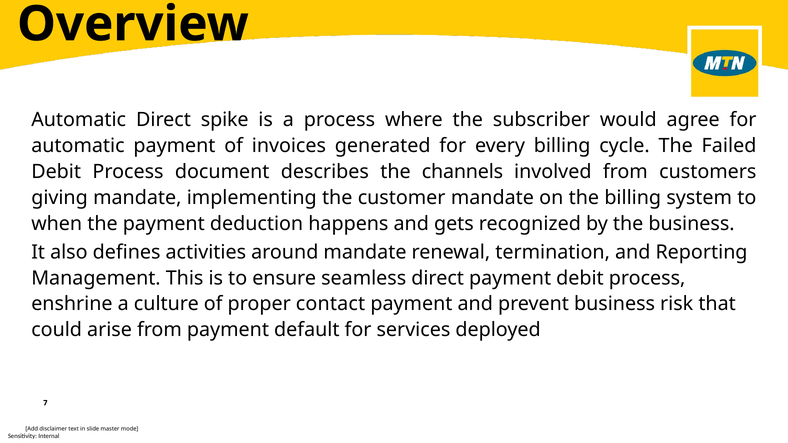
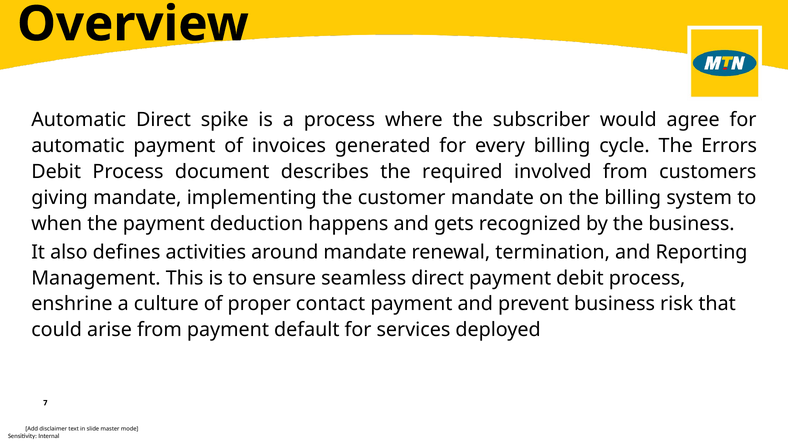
Failed: Failed -> Errors
channels: channels -> required
